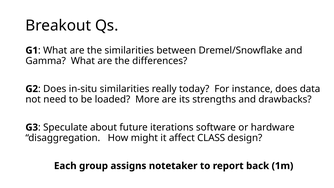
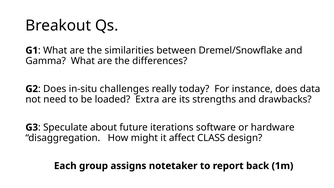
in-situ similarities: similarities -> challenges
More: More -> Extra
